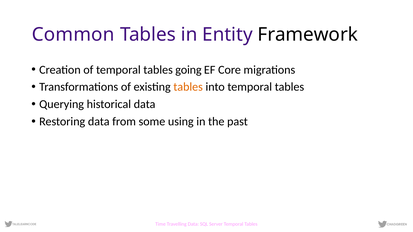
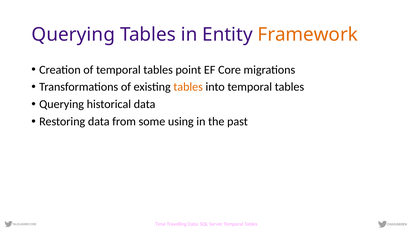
Common at (73, 35): Common -> Querying
Framework colour: black -> orange
going: going -> point
